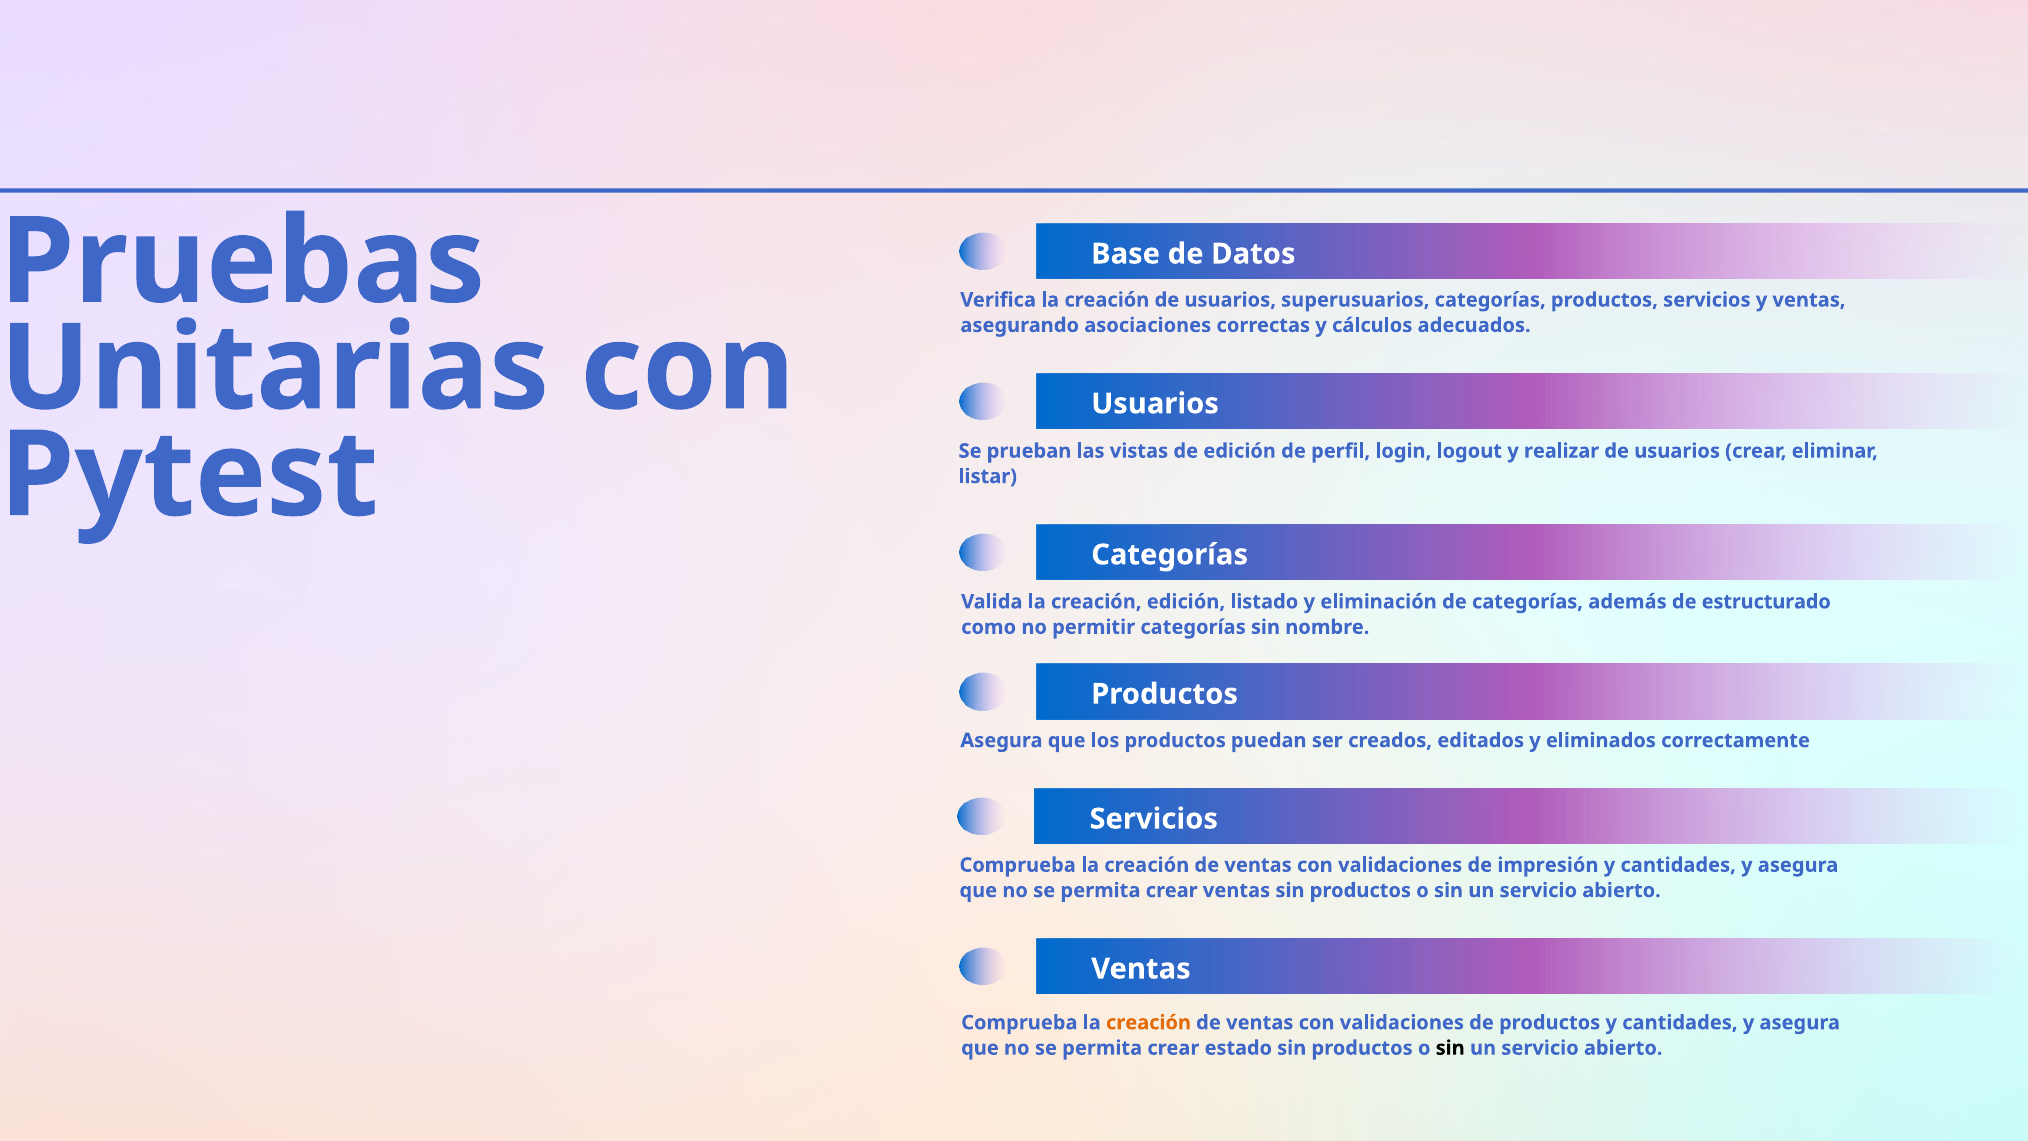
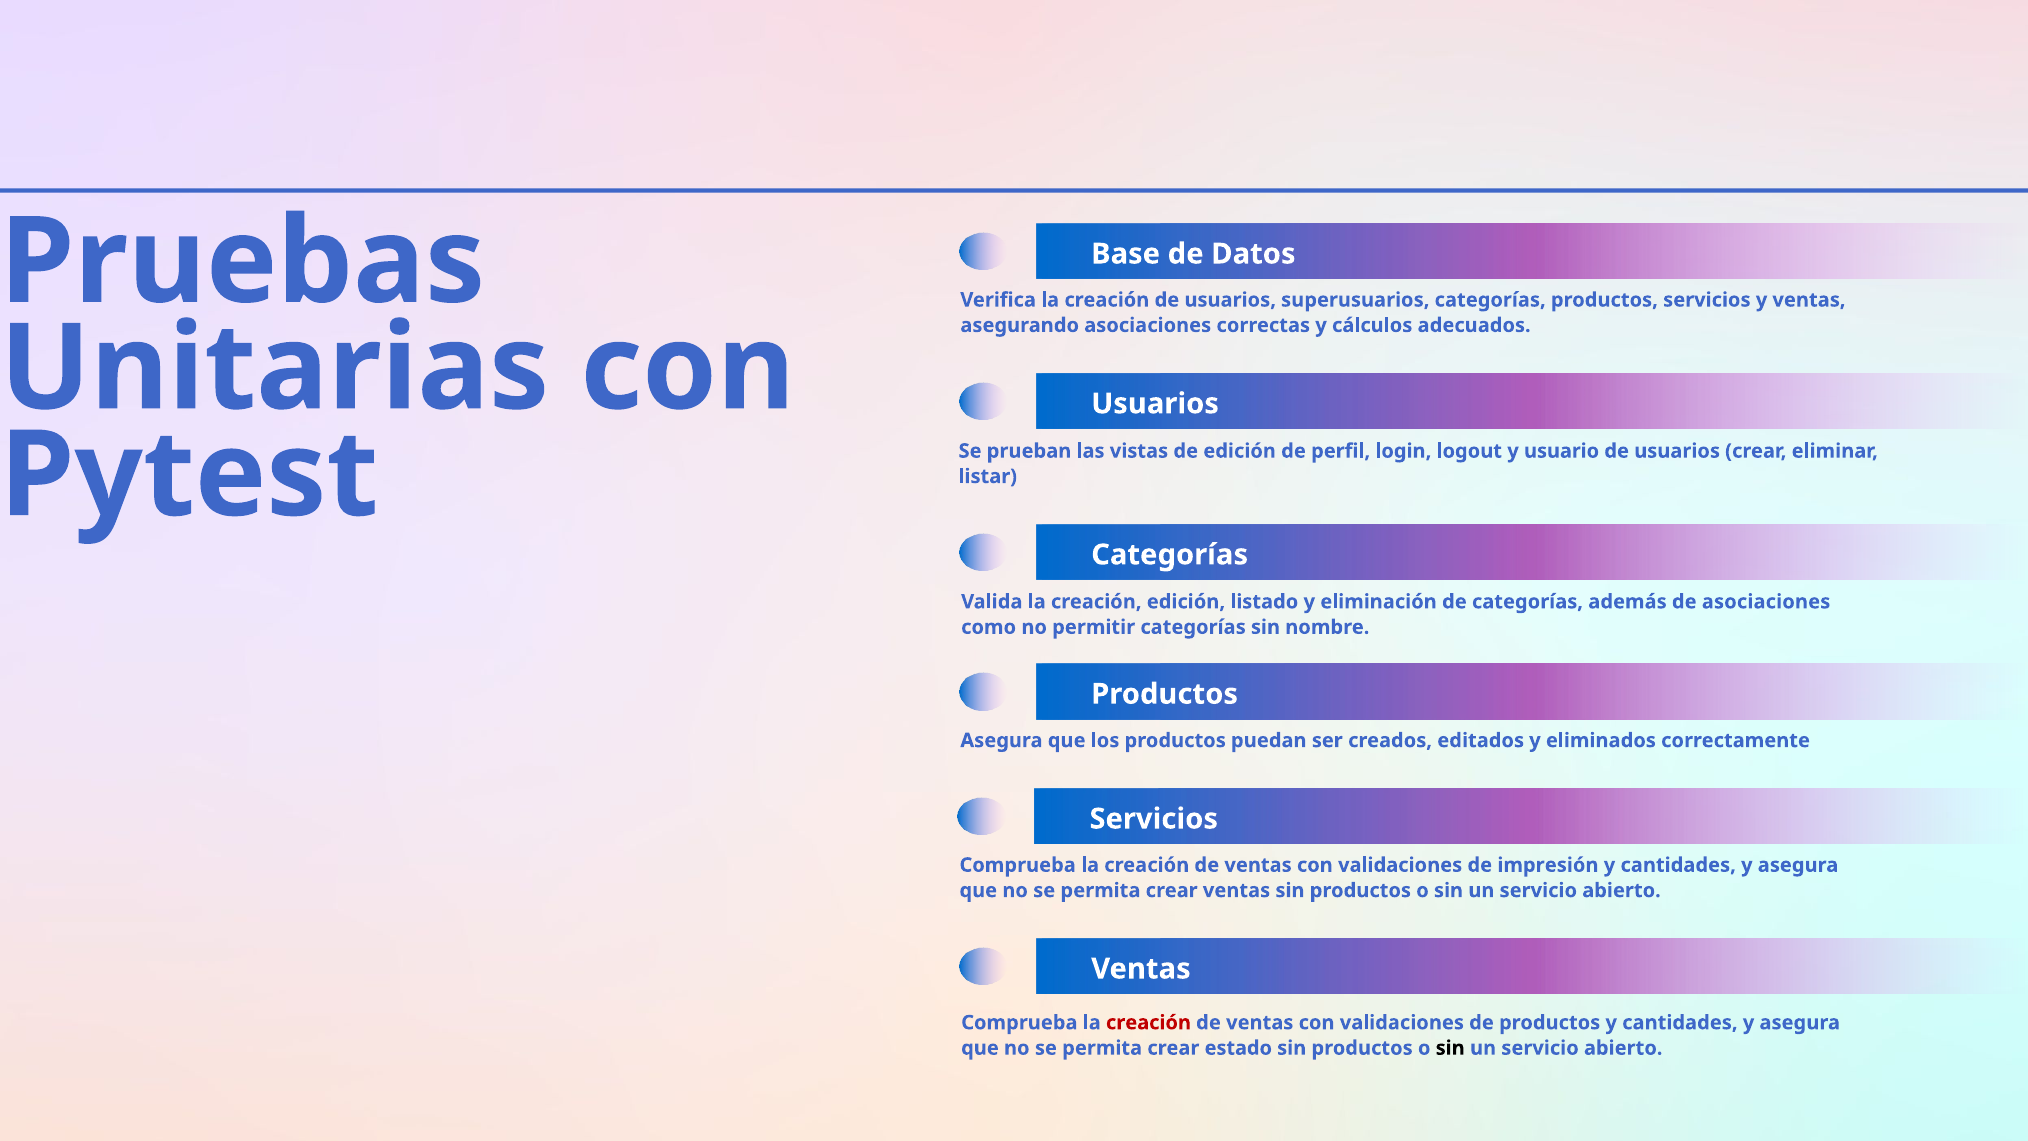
realizar: realizar -> usuario
de estructurado: estructurado -> asociaciones
creación at (1148, 1022) colour: orange -> red
